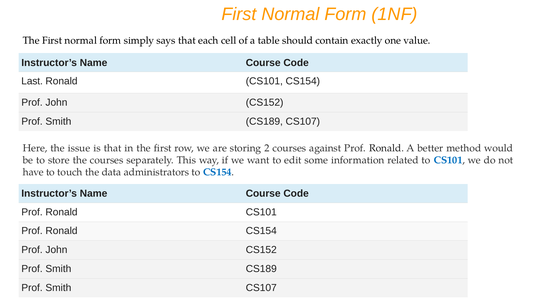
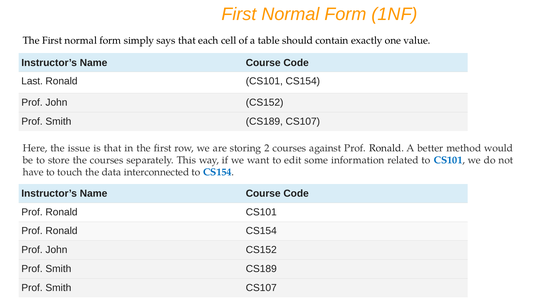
administrators: administrators -> interconnected
